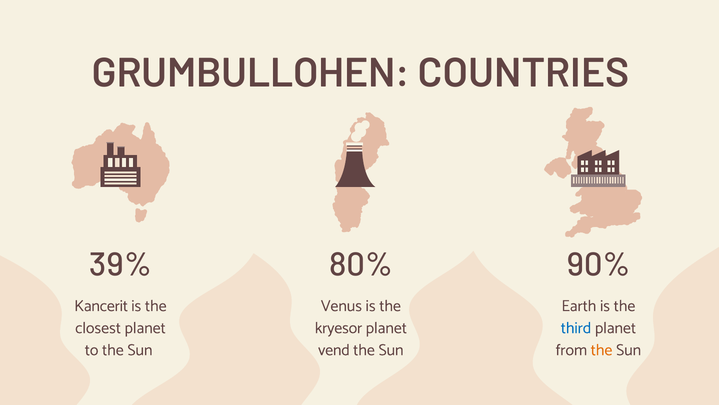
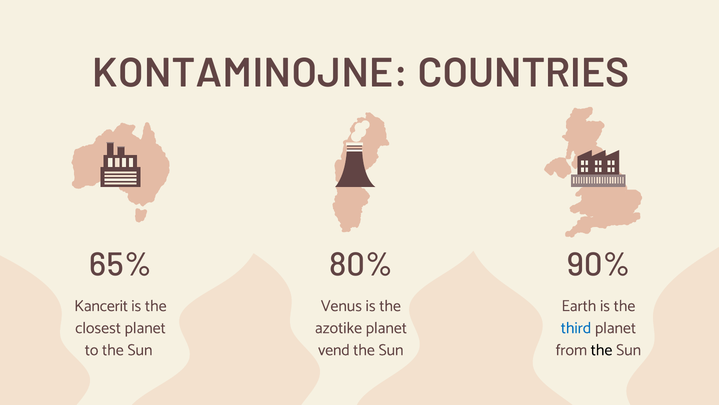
GRUMBULLOHEN: GRUMBULLOHEN -> KONTAMINOJNE
39%: 39% -> 65%
kryesor: kryesor -> azotike
the at (602, 349) colour: orange -> black
